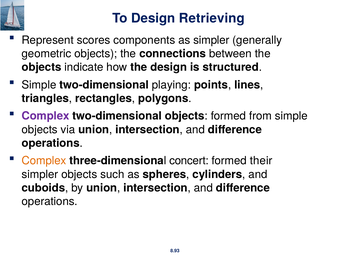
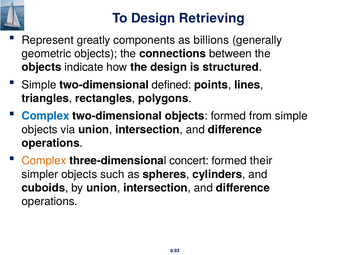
scores: scores -> greatly
as simpler: simpler -> billions
playing: playing -> defined
Complex at (46, 116) colour: purple -> blue
